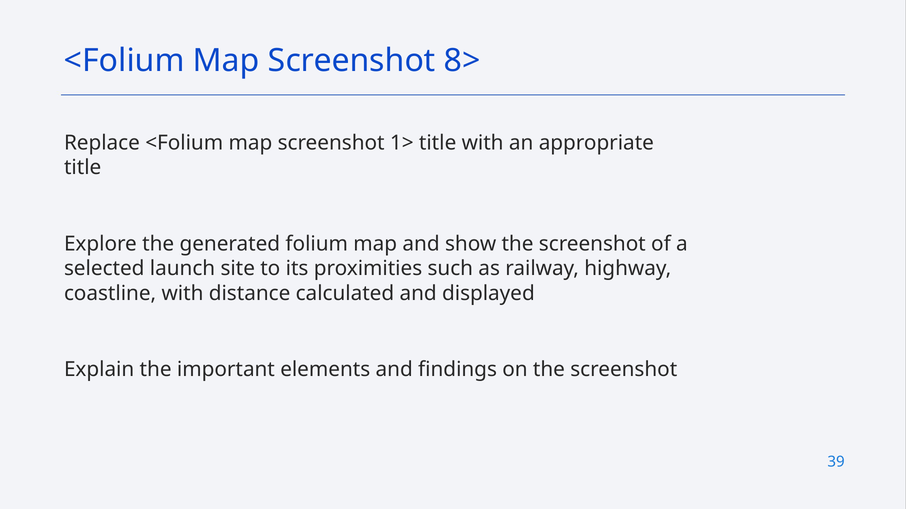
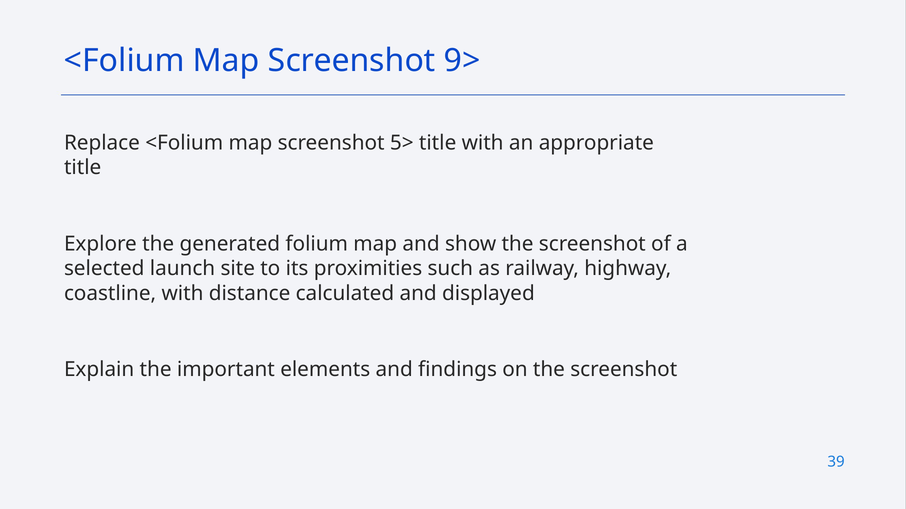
8>: 8> -> 9>
1>: 1> -> 5>
